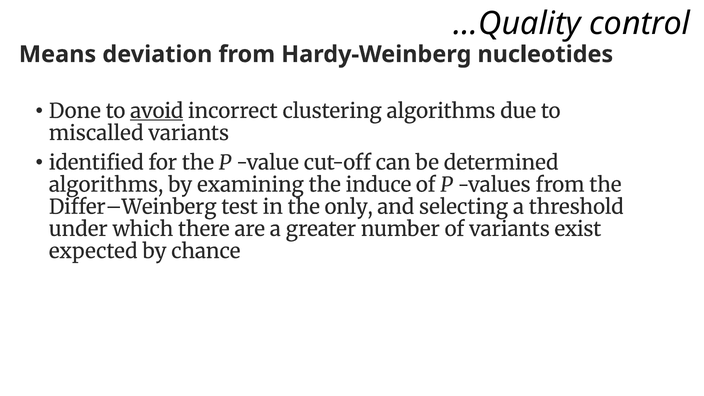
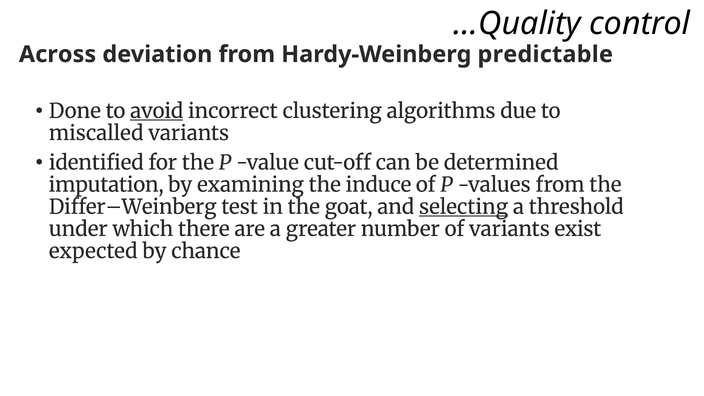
Means: Means -> Across
nucleotides: nucleotides -> predictable
algorithms at (106, 185): algorithms -> imputation
only: only -> goat
selecting underline: none -> present
